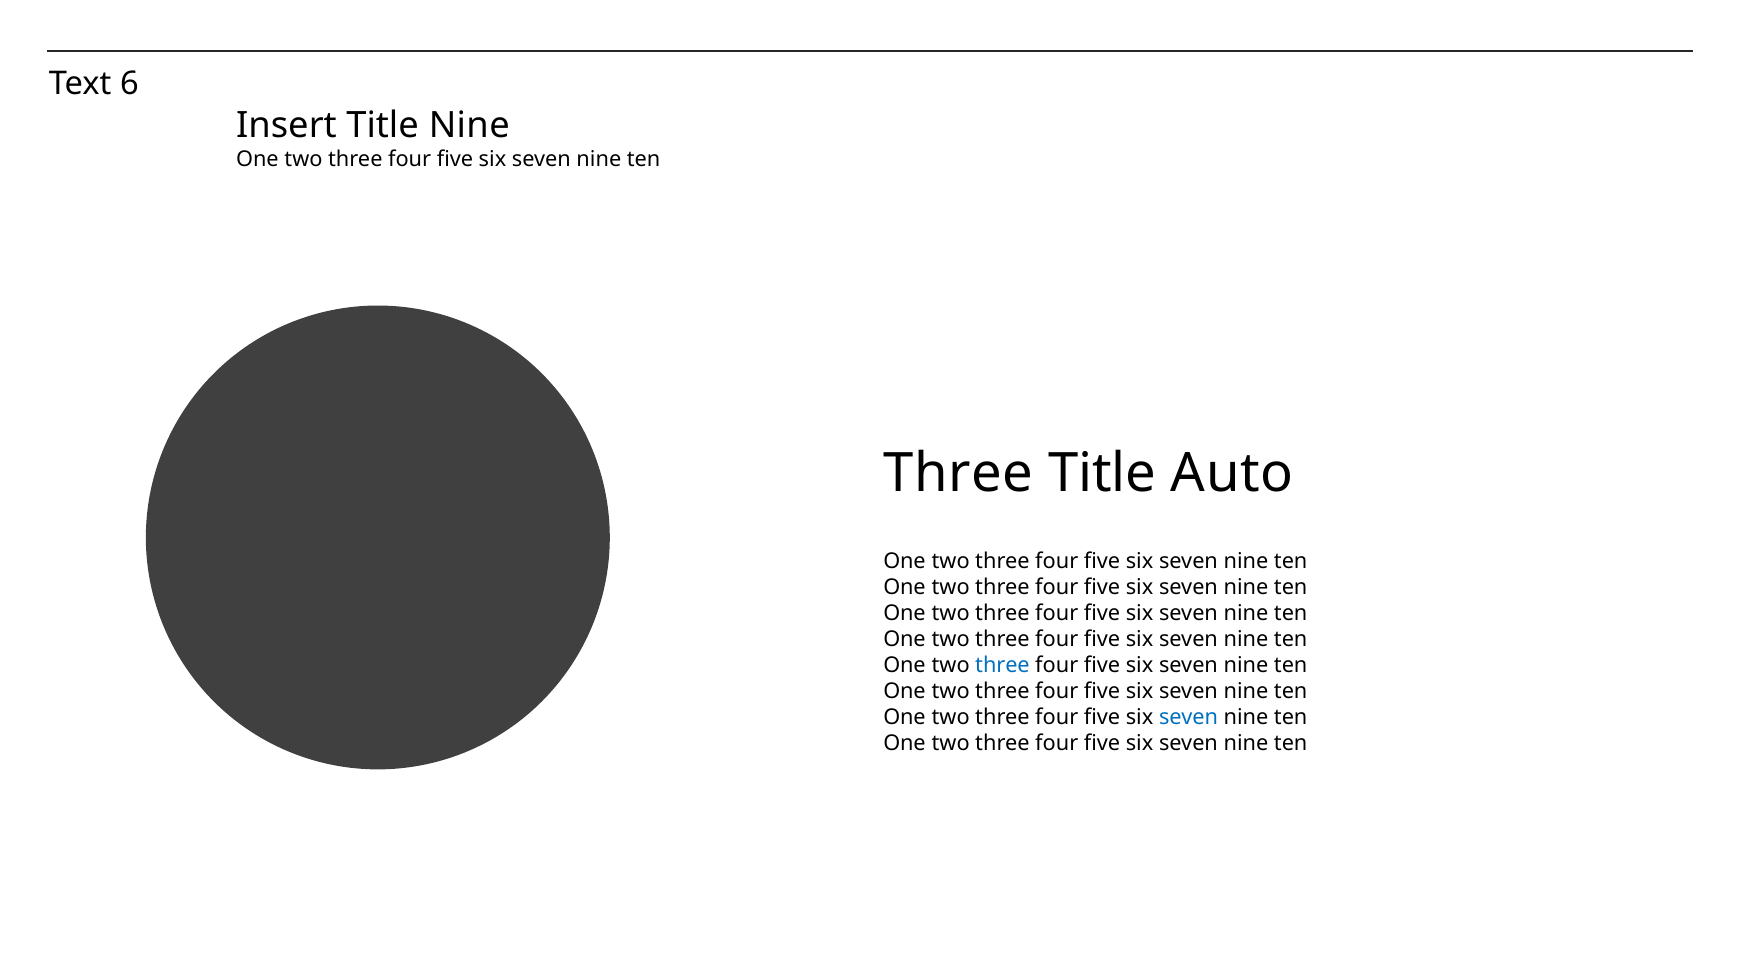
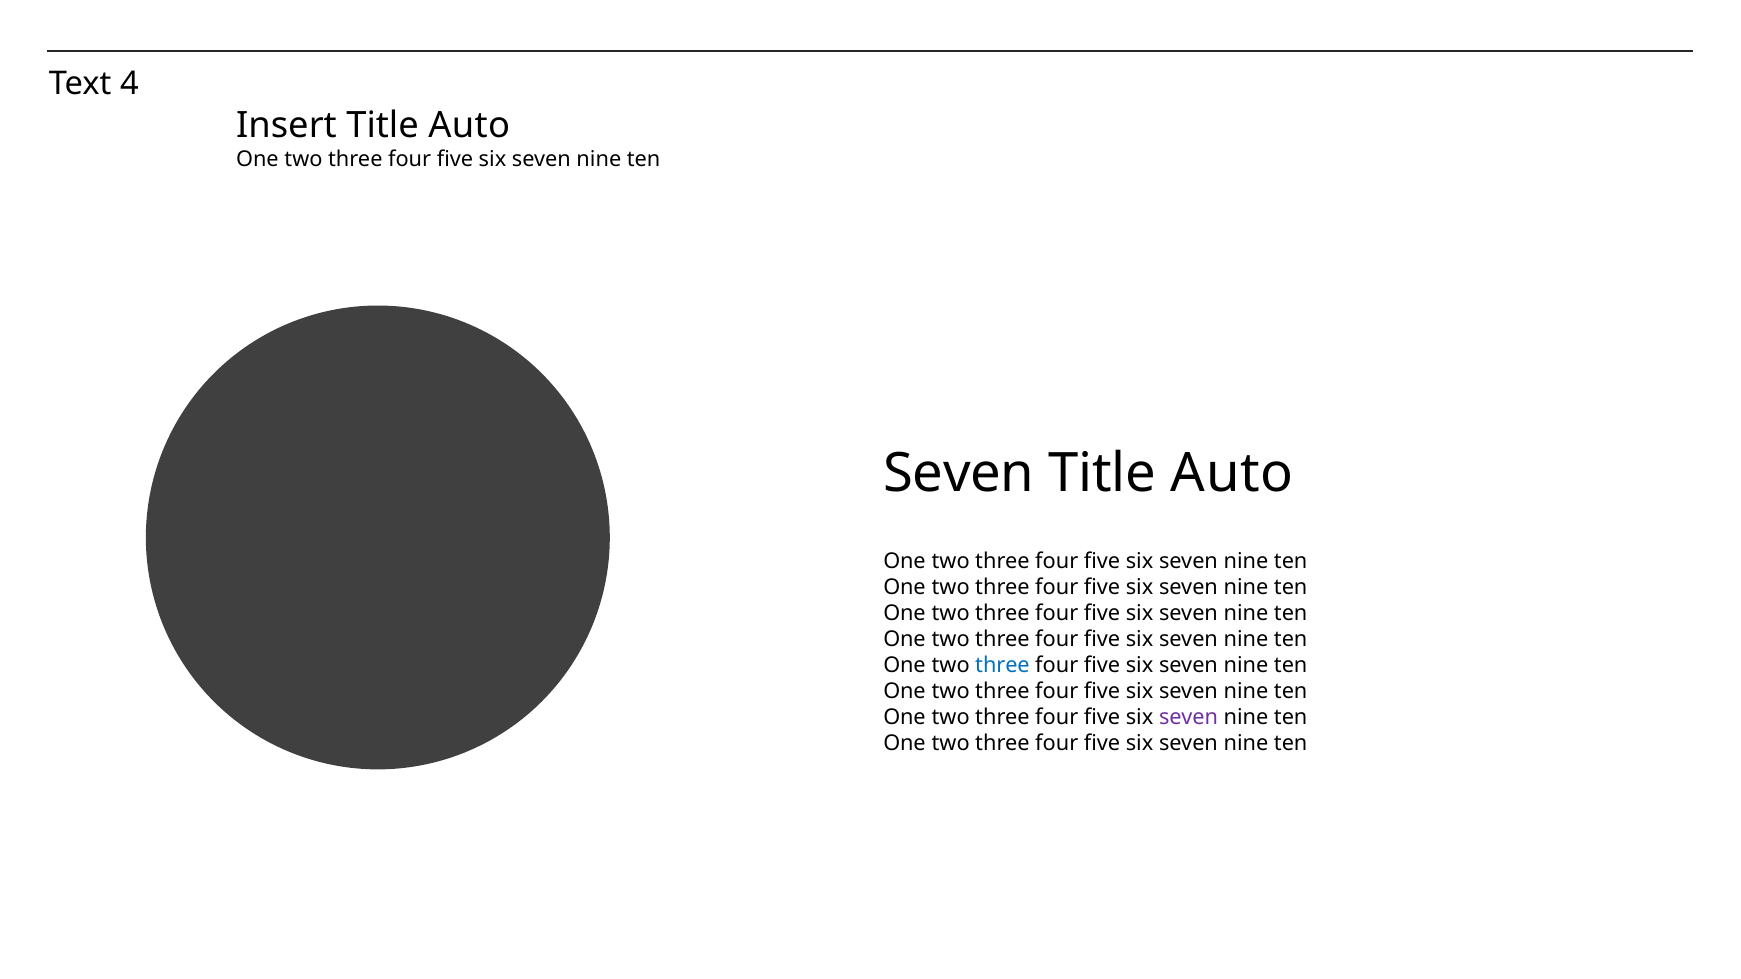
6: 6 -> 4
Insert Title Nine: Nine -> Auto
Three at (958, 474): Three -> Seven
seven at (1189, 718) colour: blue -> purple
